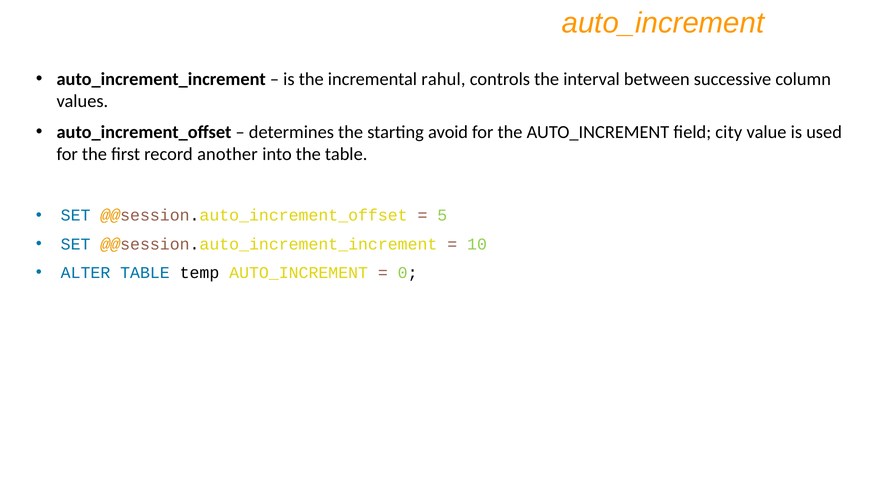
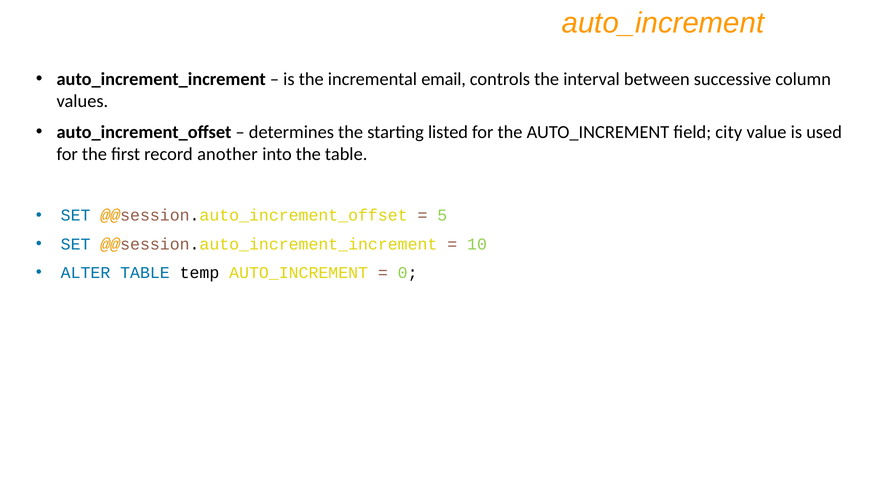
rahul: rahul -> email
avoid: avoid -> listed
